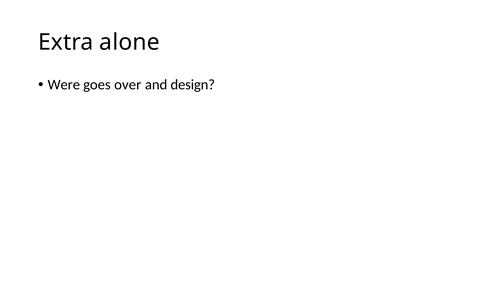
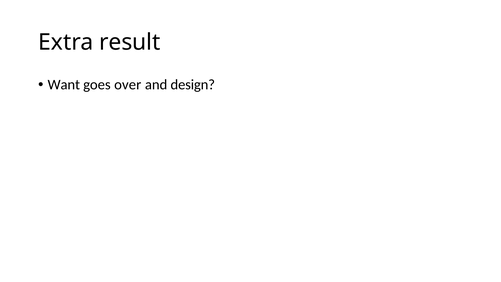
alone: alone -> result
Were: Were -> Want
